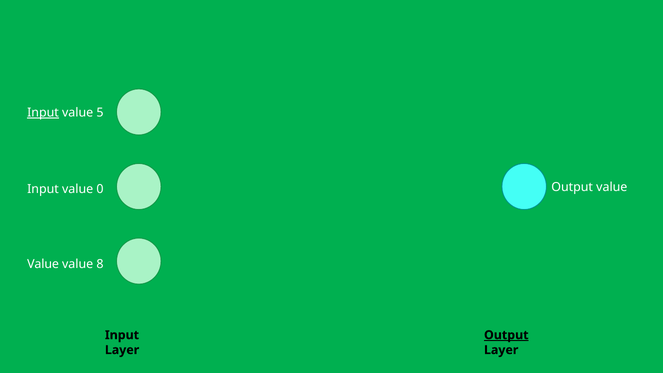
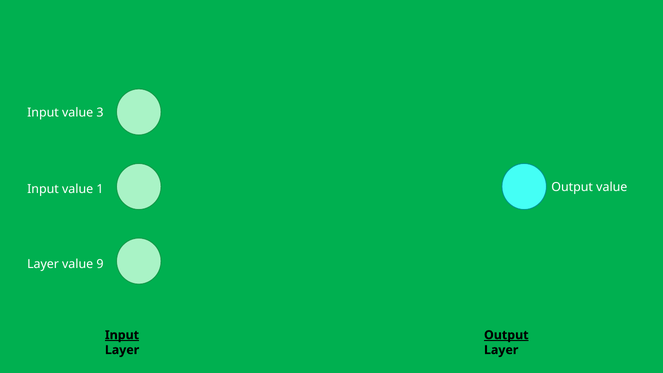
Input at (43, 113) underline: present -> none
5: 5 -> 3
0: 0 -> 1
Value at (43, 264): Value -> Layer
8: 8 -> 9
Input at (122, 335) underline: none -> present
